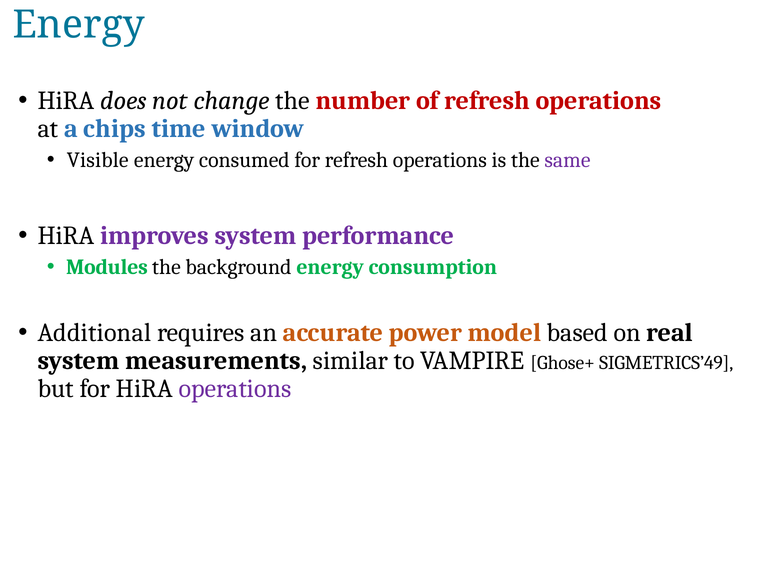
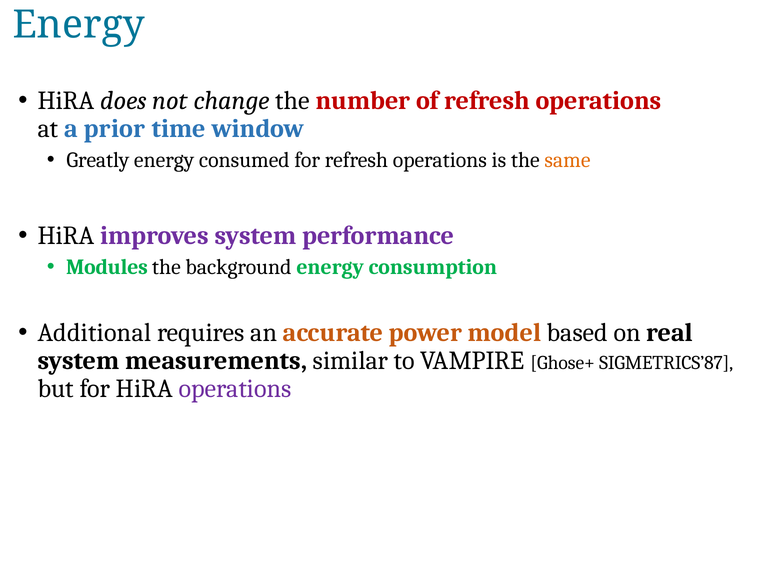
chips: chips -> prior
Visible: Visible -> Greatly
same colour: purple -> orange
SIGMETRICS’49: SIGMETRICS’49 -> SIGMETRICS’87
